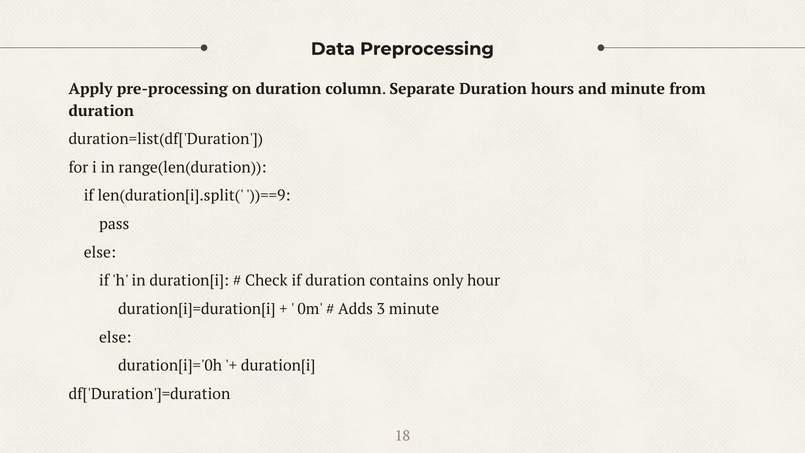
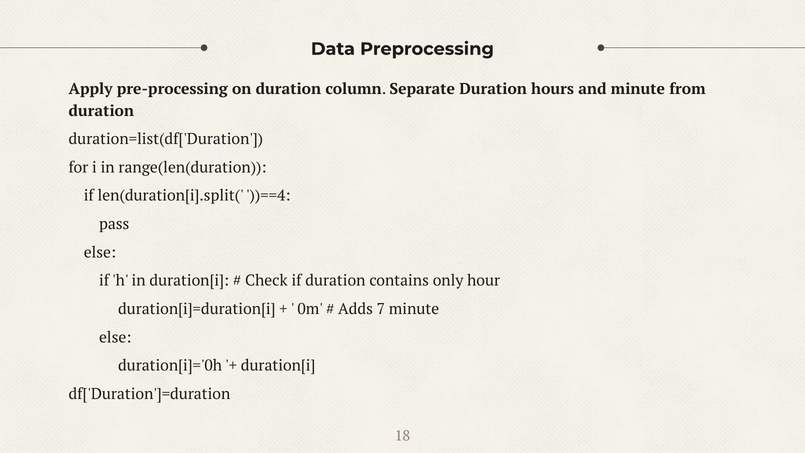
))==9: ))==9 -> ))==4
3: 3 -> 7
